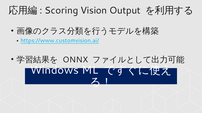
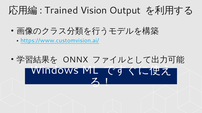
Scoring: Scoring -> Trained
